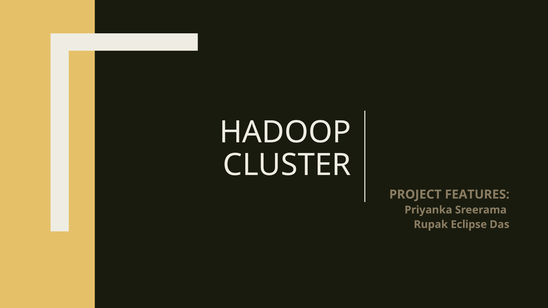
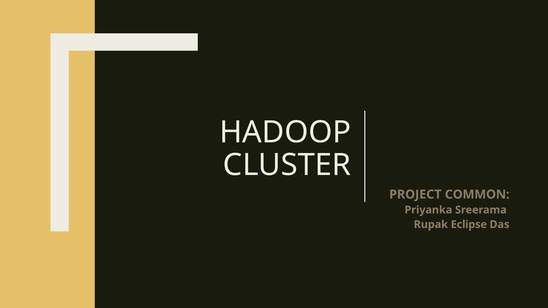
FEATURES: FEATURES -> COMMON
